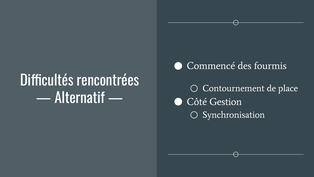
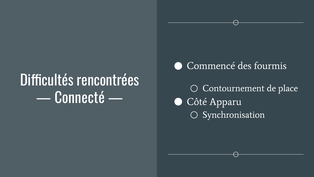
Alternatif: Alternatif -> Connecté
Gestion: Gestion -> Apparu
